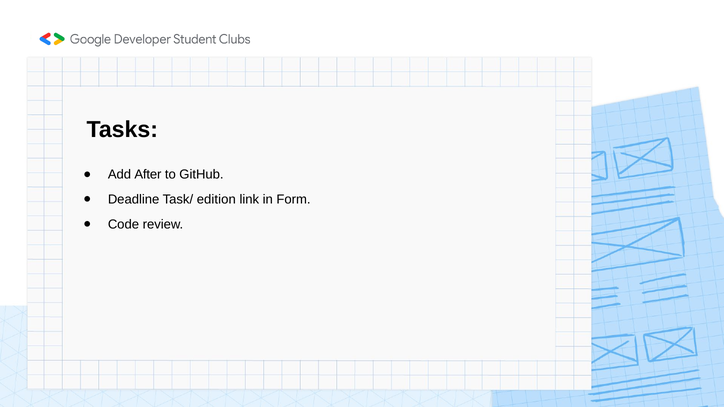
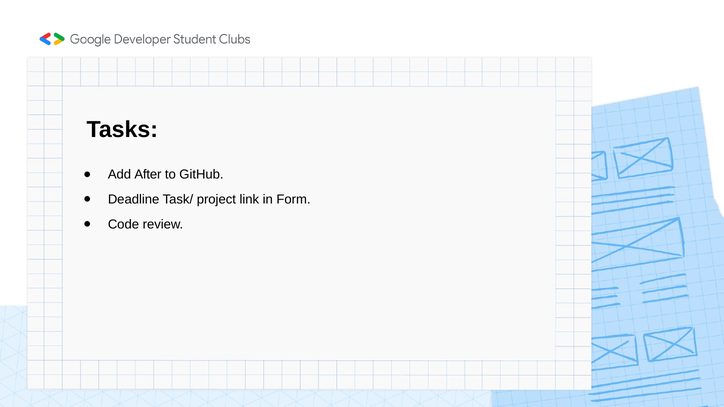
edition: edition -> project
